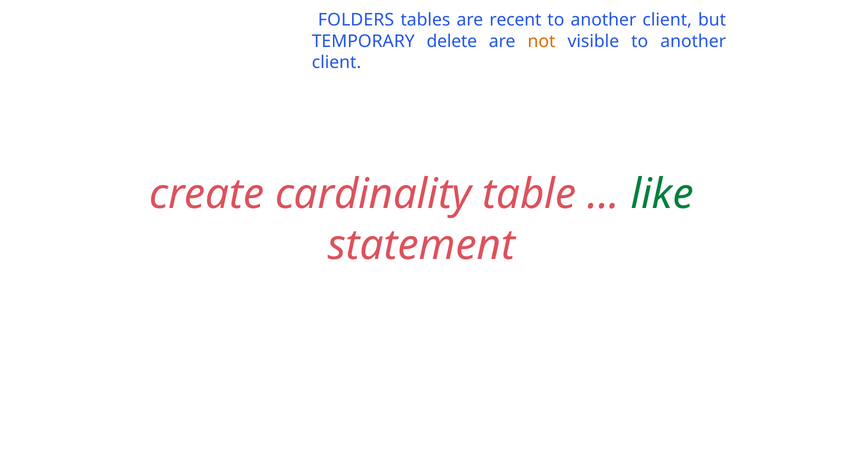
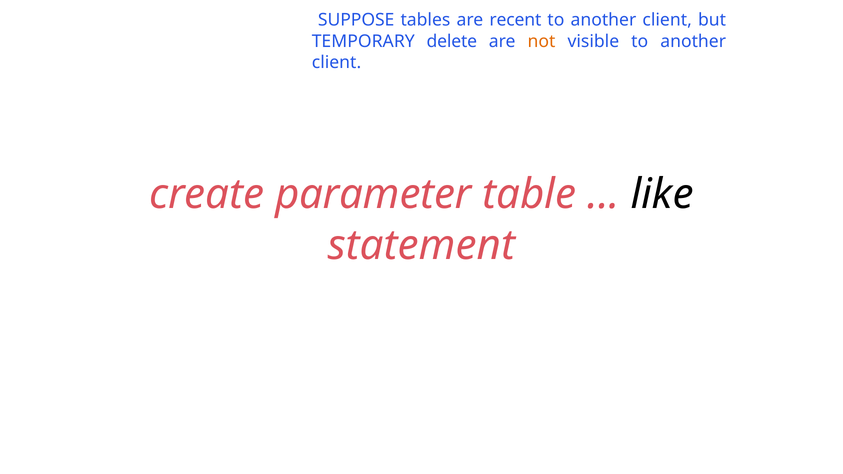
FOLDERS: FOLDERS -> SUPPOSE
cardinality: cardinality -> parameter
like colour: green -> black
